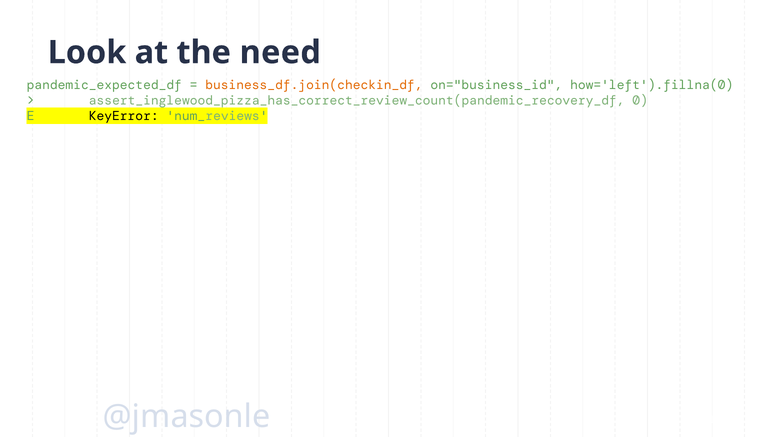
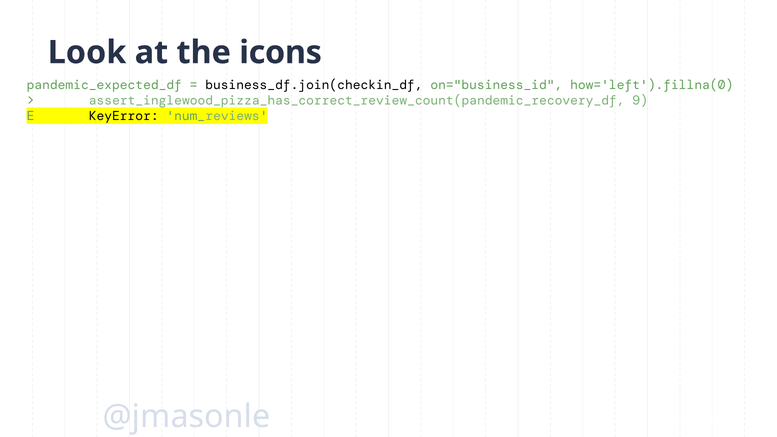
need: need -> icons
business_df.join(checkin_df colour: orange -> black
0: 0 -> 9
